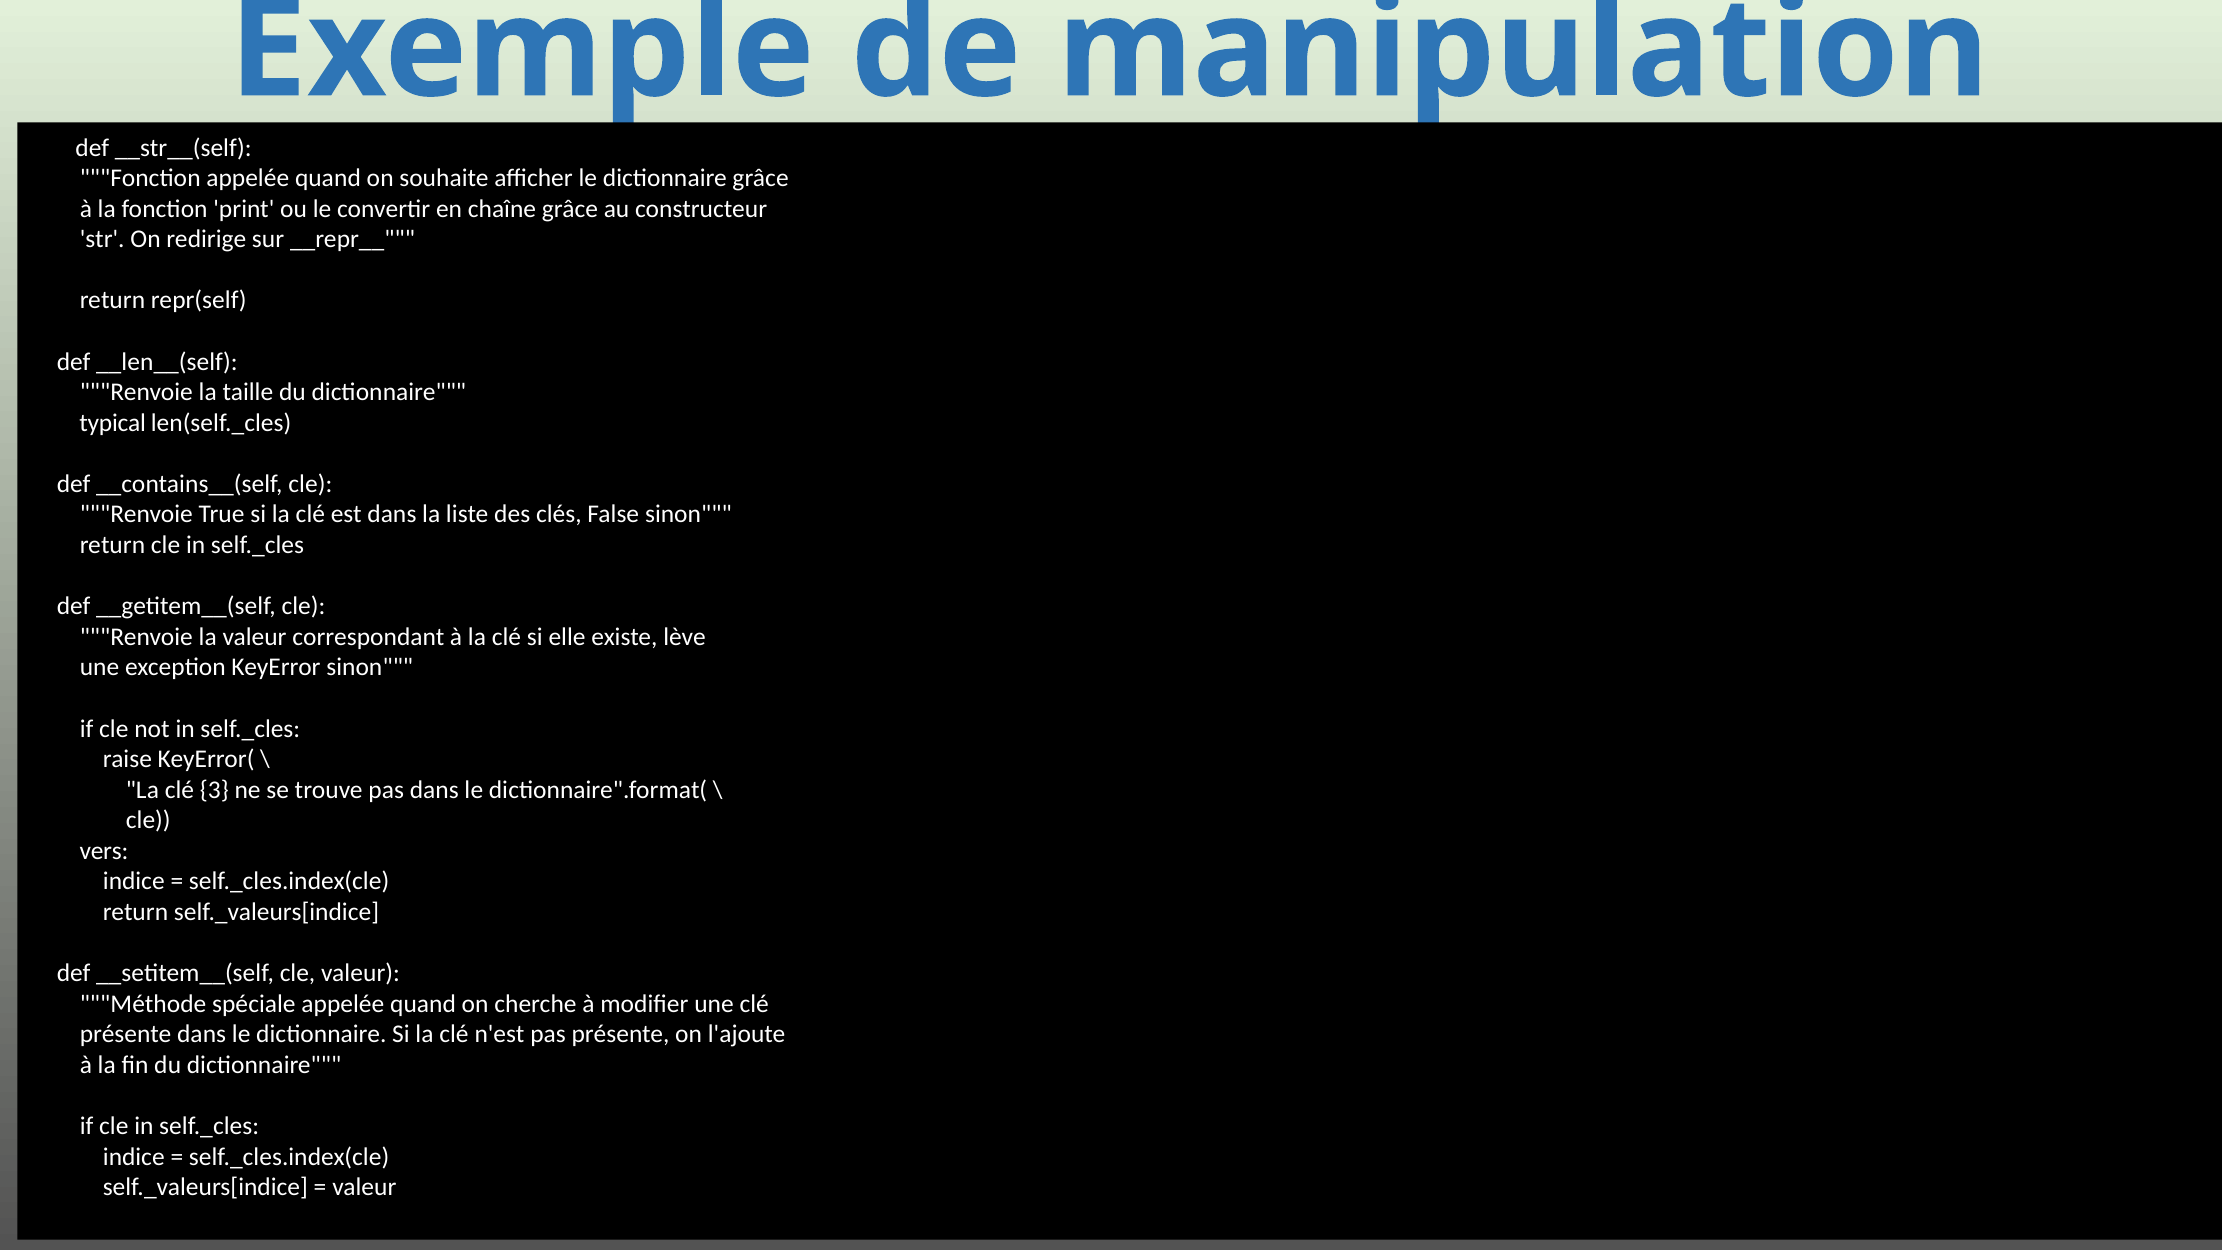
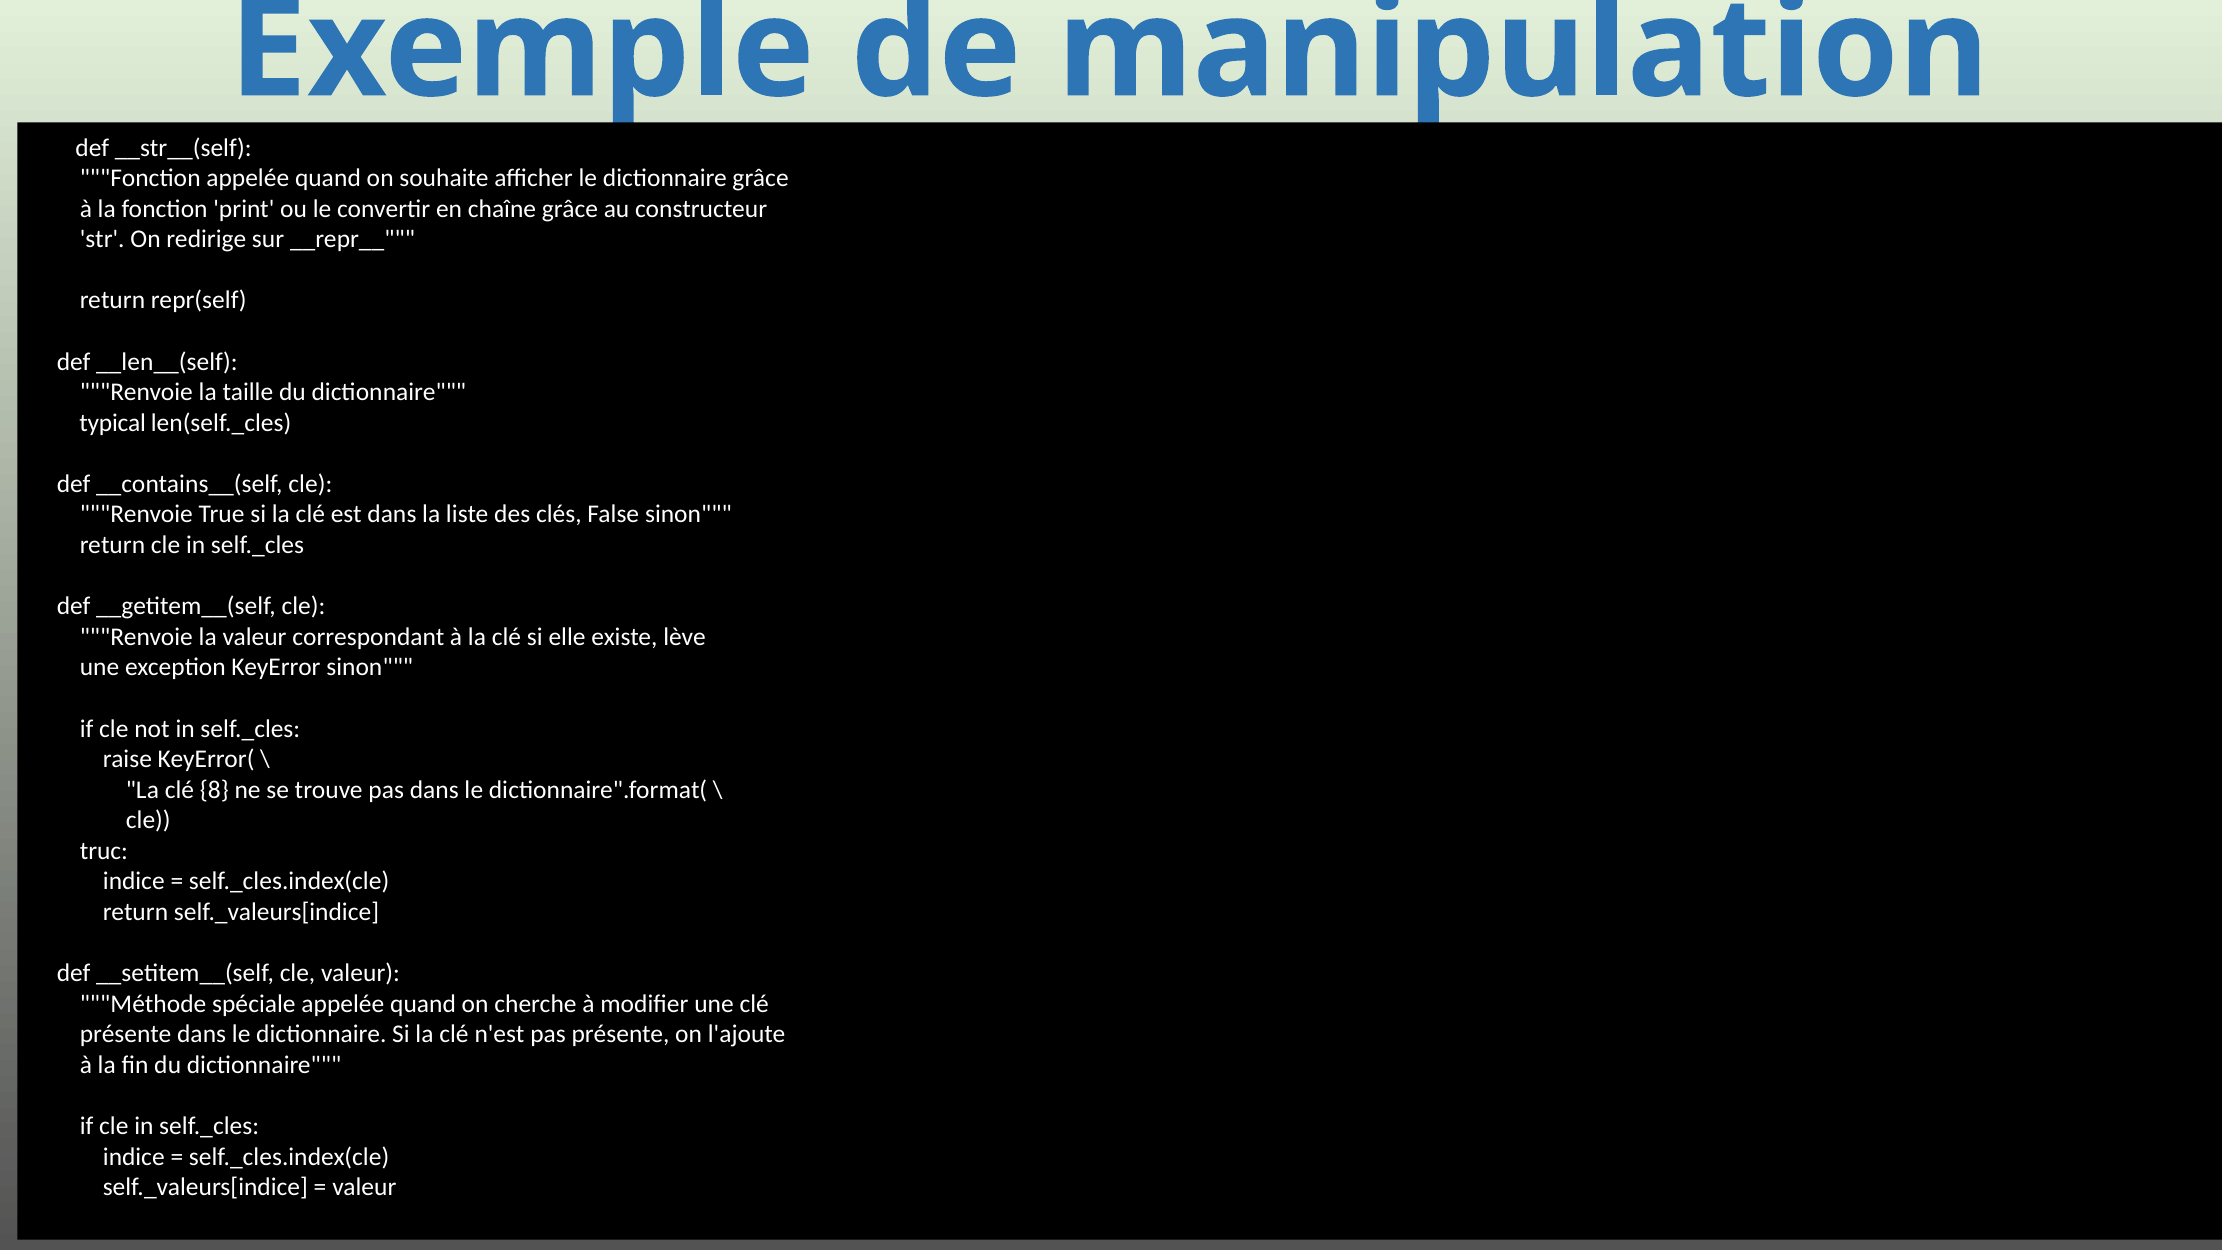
3: 3 -> 8
vers: vers -> truc
